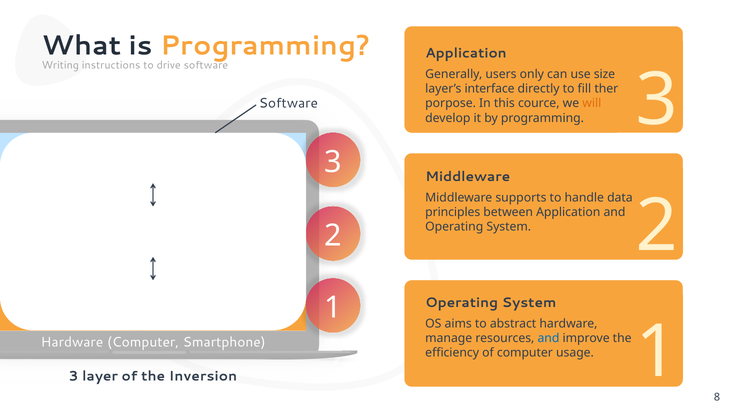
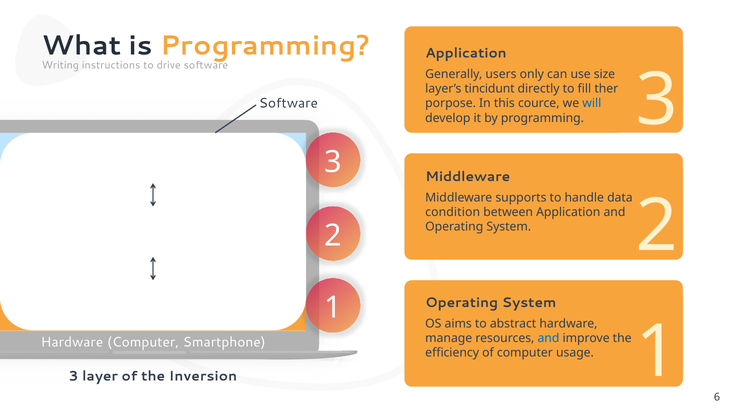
interface: interface -> tincidunt
will colour: orange -> blue
principles: principles -> condition
8: 8 -> 6
